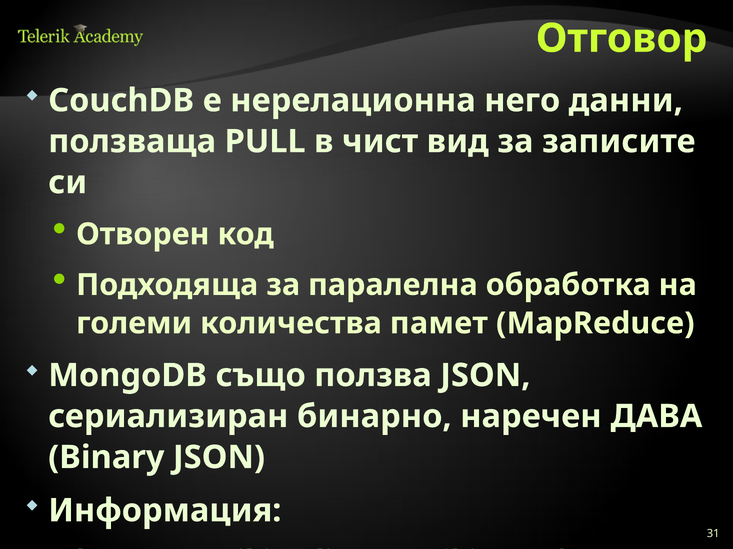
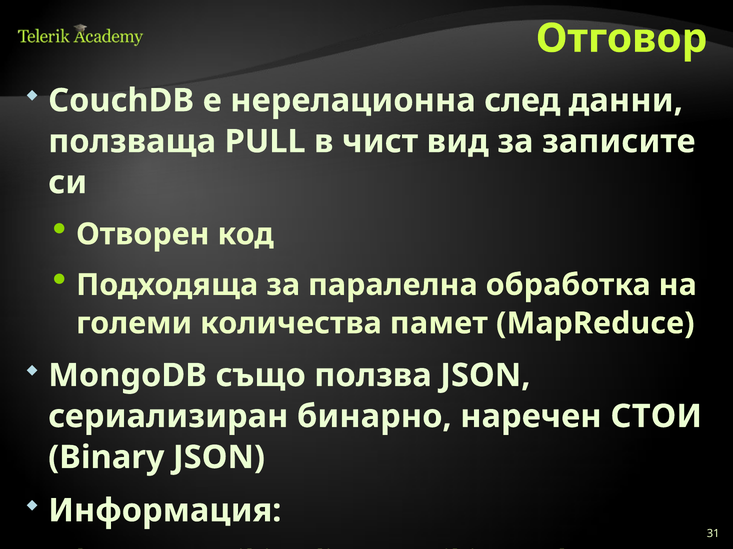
него: него -> след
ДАВА: ДАВА -> СТОИ
